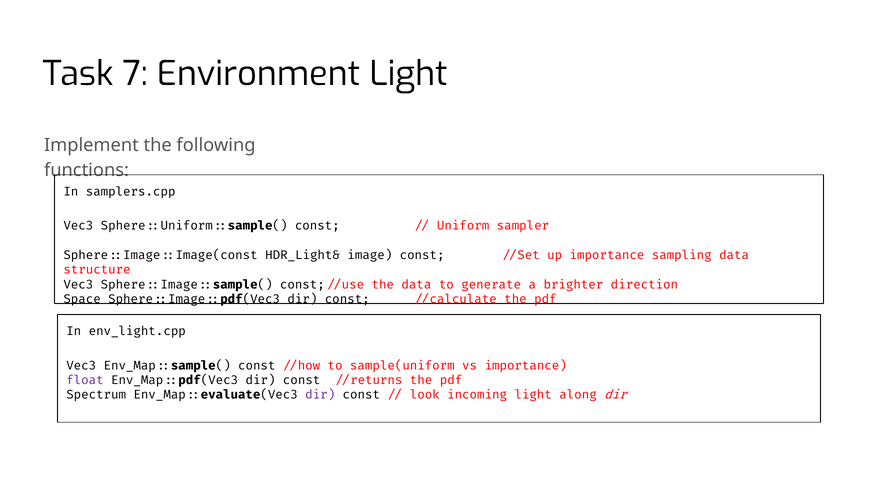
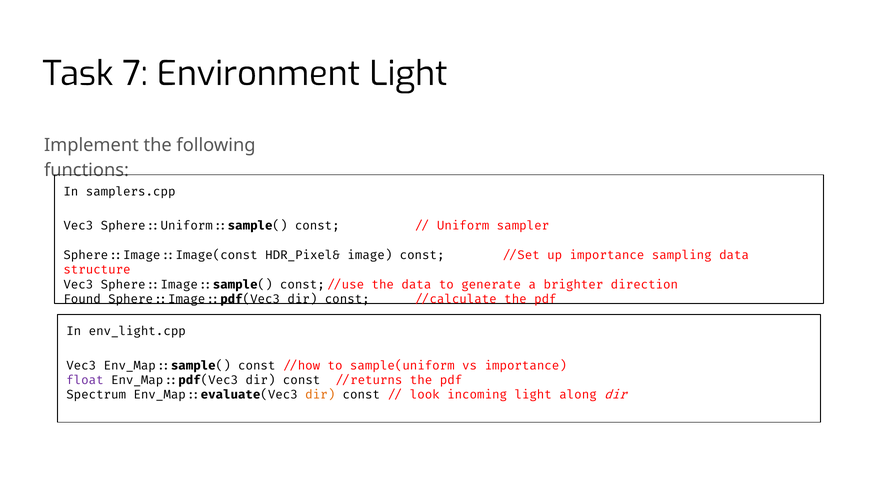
HDR_Light&: HDR_Light& -> HDR_Pixel&
Space: Space -> Found
dir at (320, 395) colour: purple -> orange
